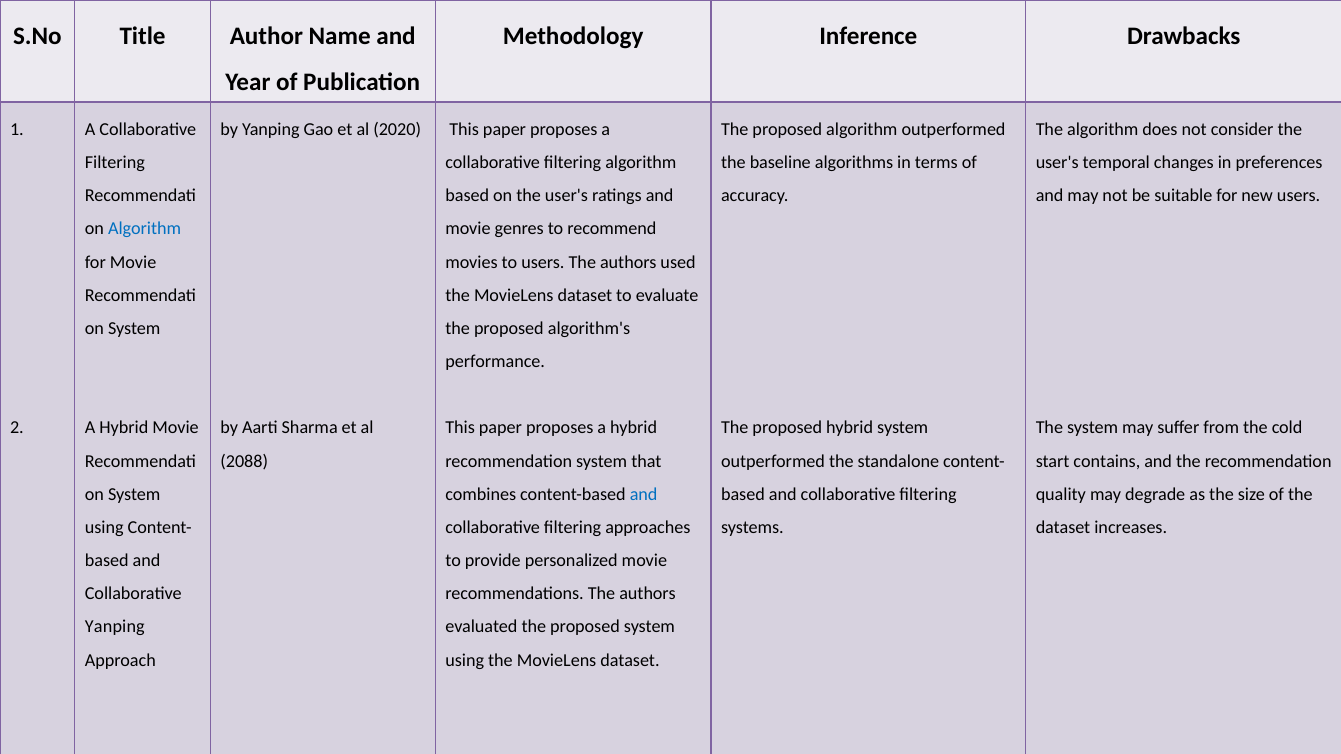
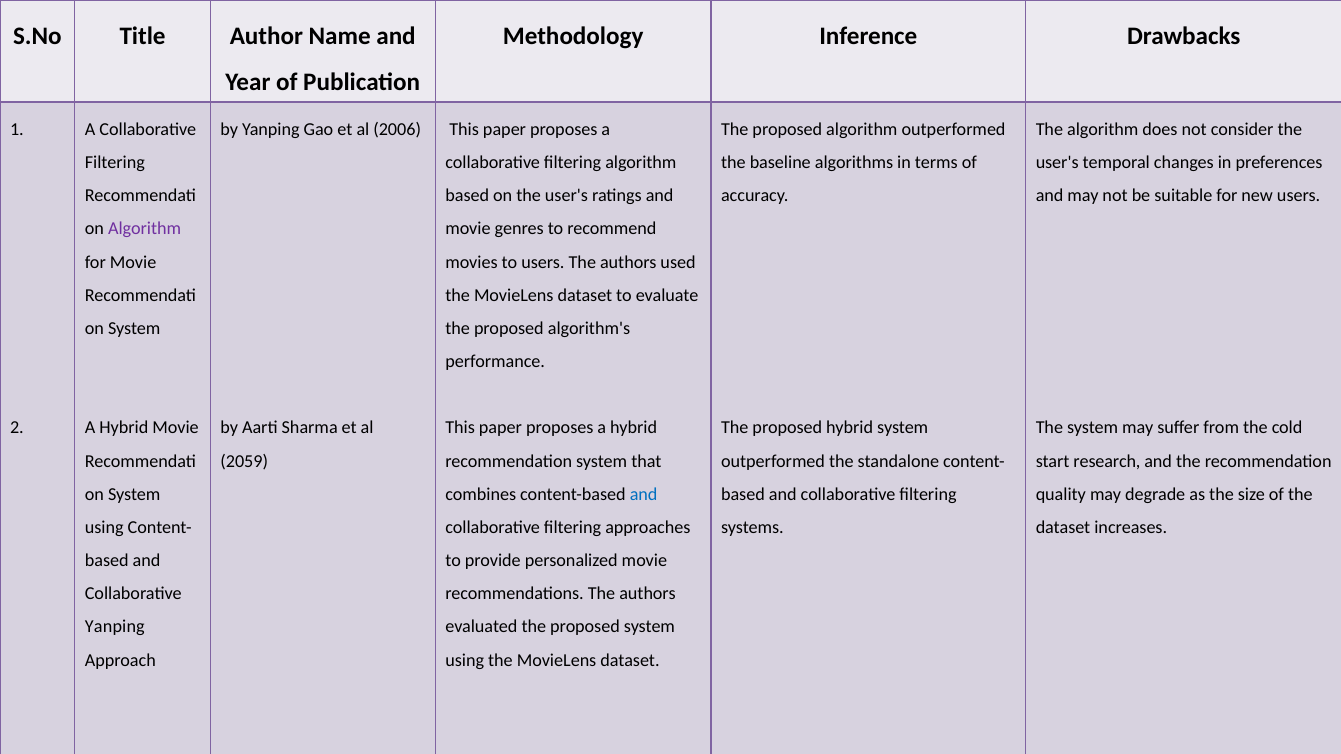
2020: 2020 -> 2006
Algorithm at (145, 229) colour: blue -> purple
2088: 2088 -> 2059
contains: contains -> research
